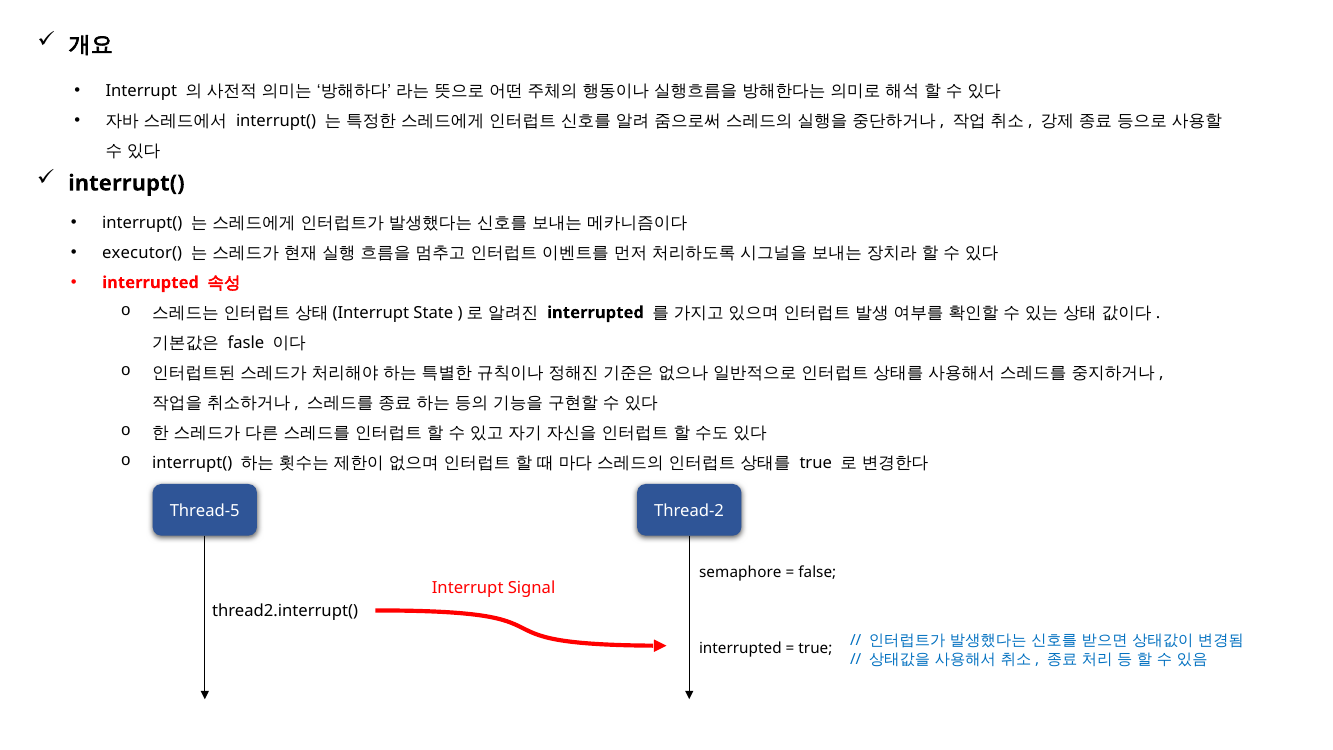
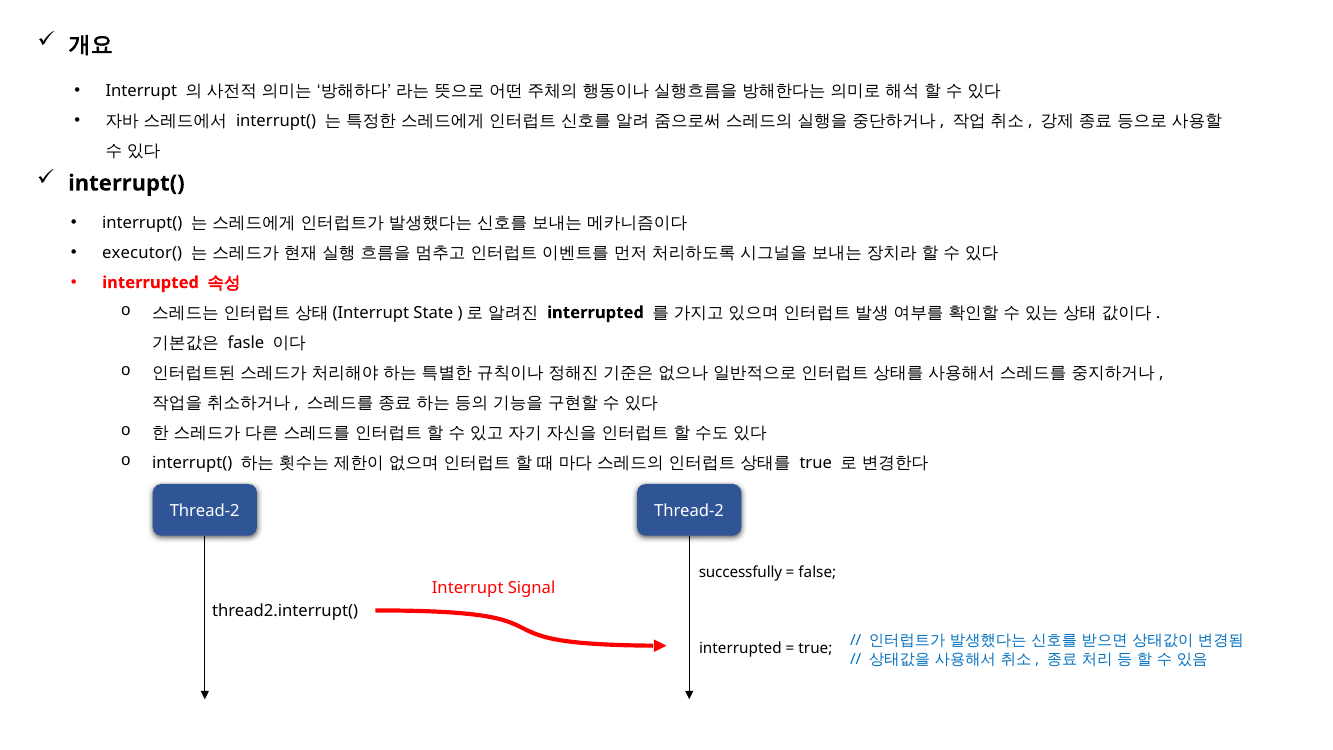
Thread-5 at (205, 511): Thread-5 -> Thread-2
semaphore: semaphore -> successfully
